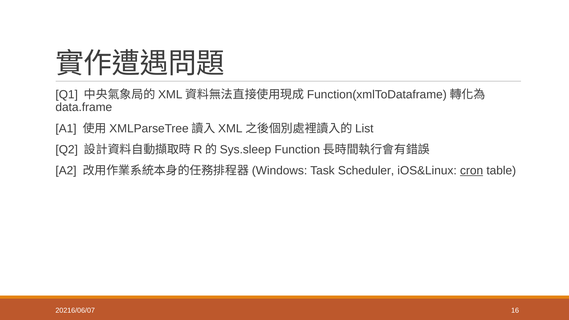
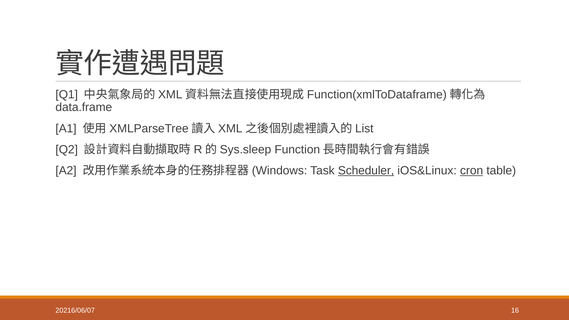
Scheduler underline: none -> present
